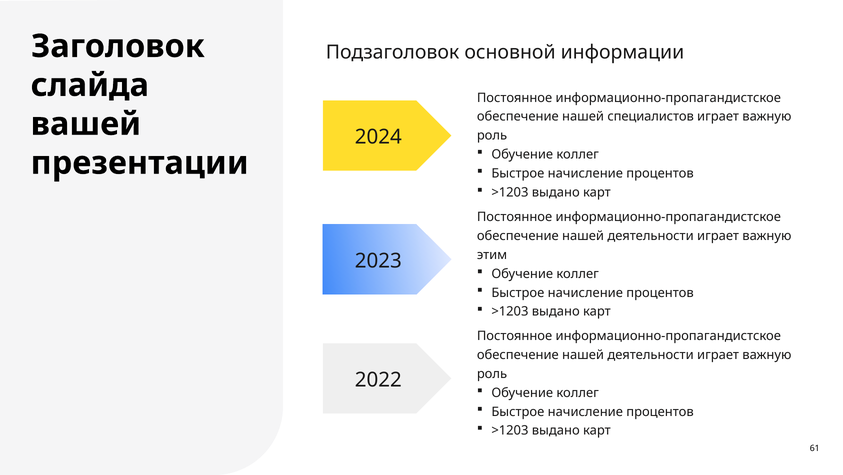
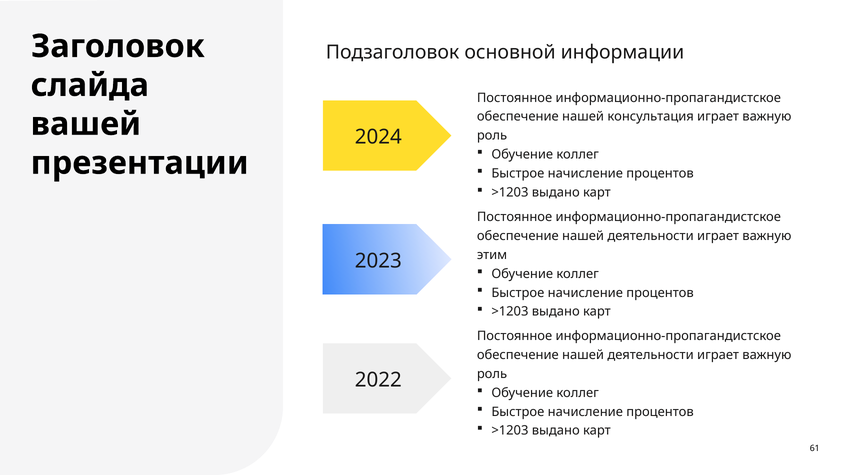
специалистов: специалистов -> консультация
